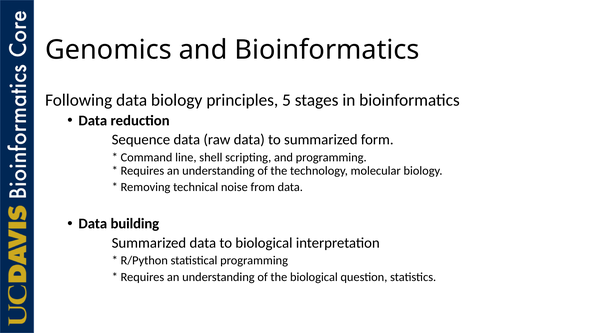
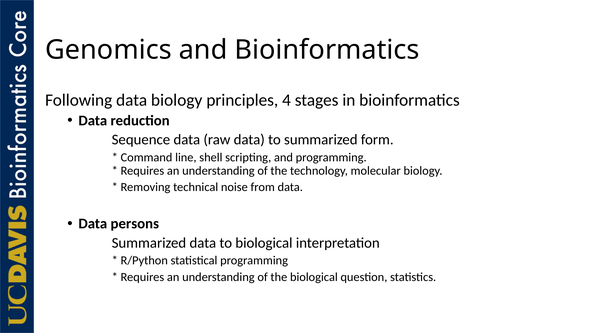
5: 5 -> 4
building: building -> persons
